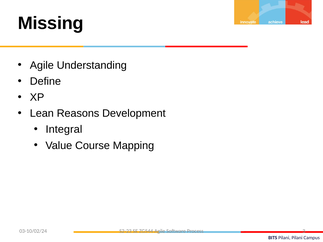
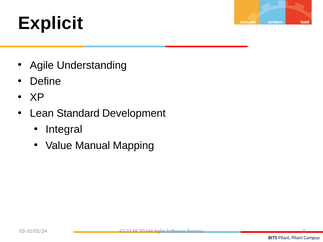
Missing: Missing -> Explicit
Reasons: Reasons -> Standard
Course: Course -> Manual
